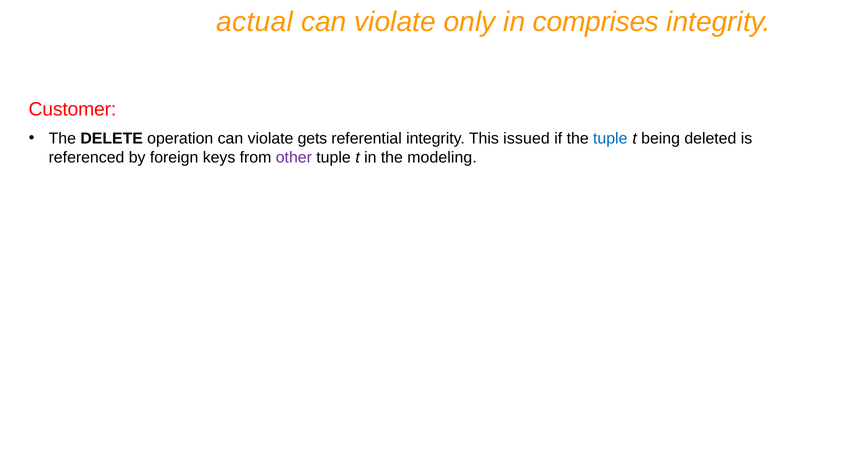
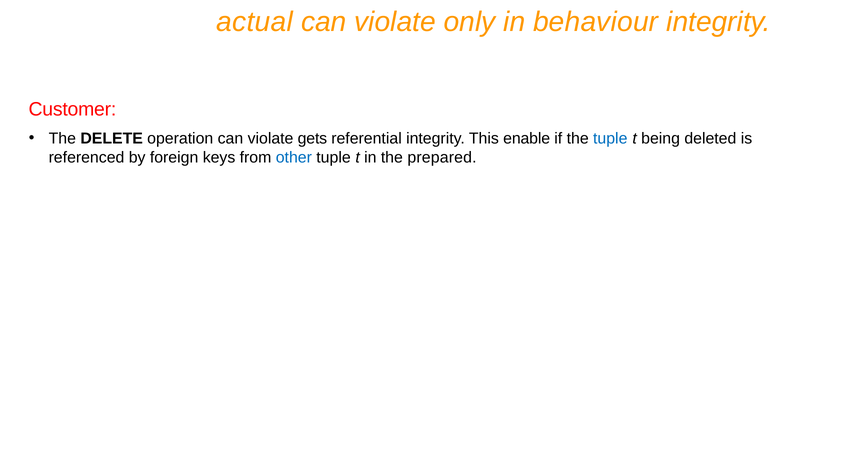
comprises: comprises -> behaviour
issued: issued -> enable
other colour: purple -> blue
modeling: modeling -> prepared
